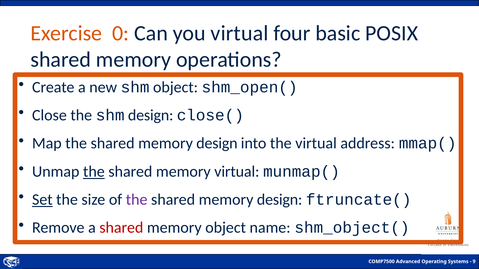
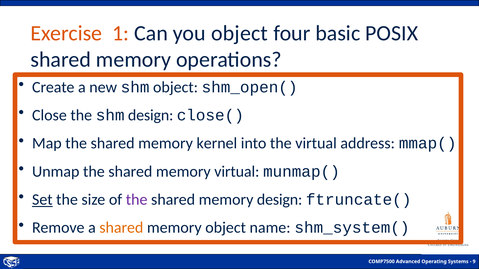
0: 0 -> 1
you virtual: virtual -> object
design at (217, 144): design -> kernel
the at (94, 172) underline: present -> none
shared at (121, 228) colour: red -> orange
shm_object(: shm_object( -> shm_system(
